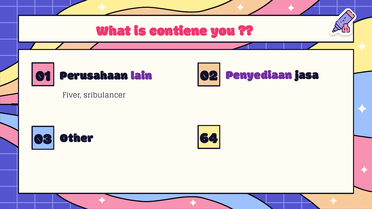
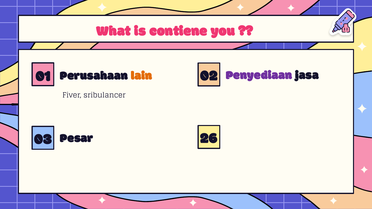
lain colour: purple -> orange
Other: Other -> Pesar
64: 64 -> 26
